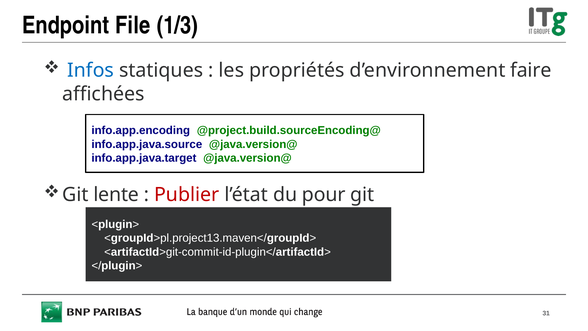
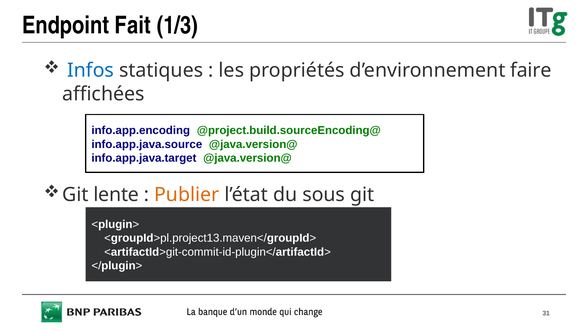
File: File -> Fait
Publier colour: red -> orange
pour: pour -> sous
